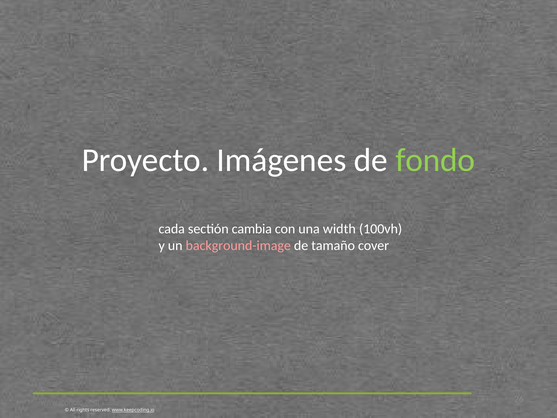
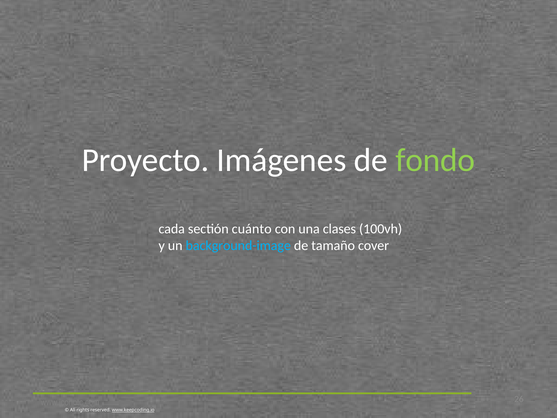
cambia: cambia -> cuánto
width: width -> clases
background-image colour: pink -> light blue
